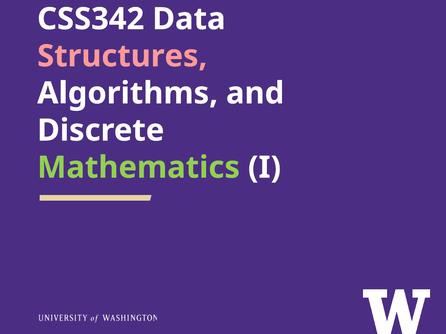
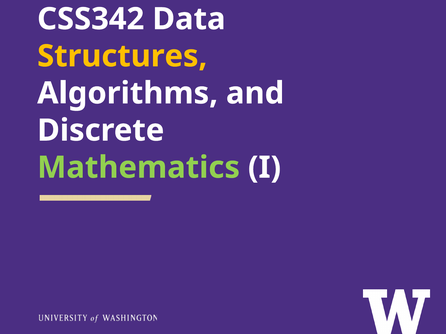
Structures colour: pink -> yellow
